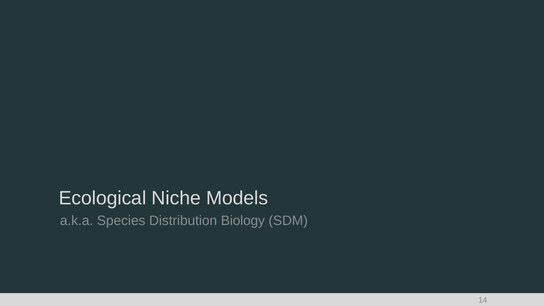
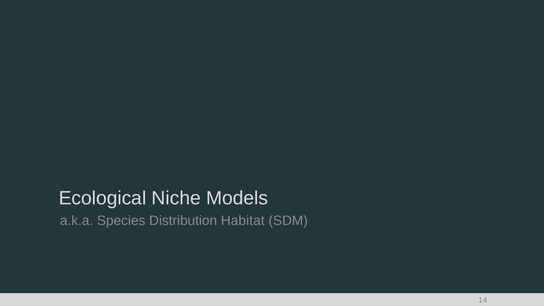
Biology: Biology -> Habitat
